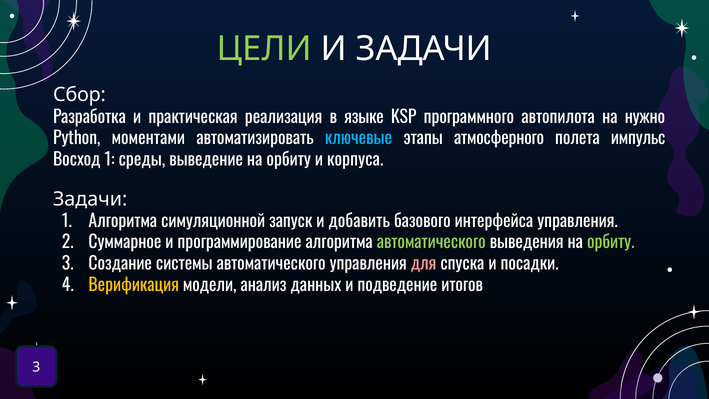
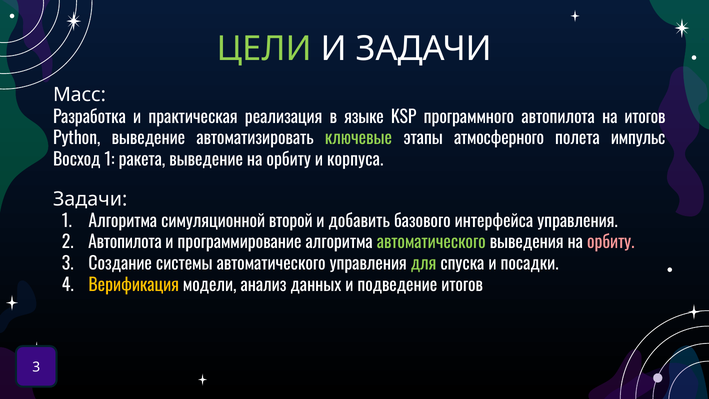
Сбор: Сбор -> Масс
на нужно: нужно -> итогов
Python моментами: моментами -> выведение
ключевые colour: light blue -> light green
среды: среды -> ракета
запуск: запуск -> второй
Суммарное at (125, 243): Суммарное -> Автопилота
орбиту at (611, 243) colour: light green -> pink
для colour: pink -> light green
